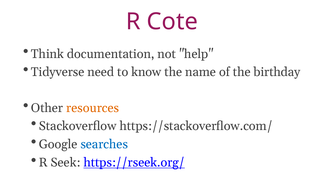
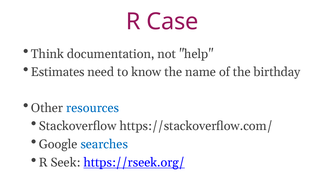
Cote: Cote -> Case
Tidyverse: Tidyverse -> Estimates
resources colour: orange -> blue
